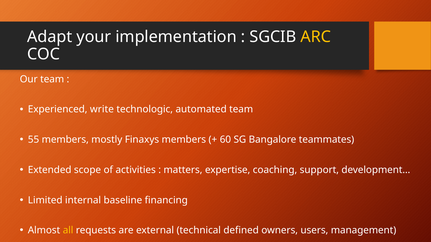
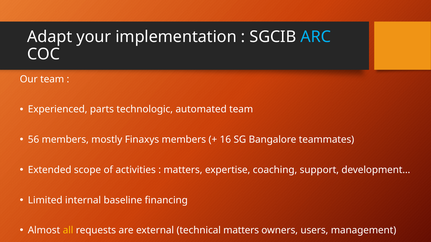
ARC colour: yellow -> light blue
write: write -> parts
55: 55 -> 56
60: 60 -> 16
technical defined: defined -> matters
